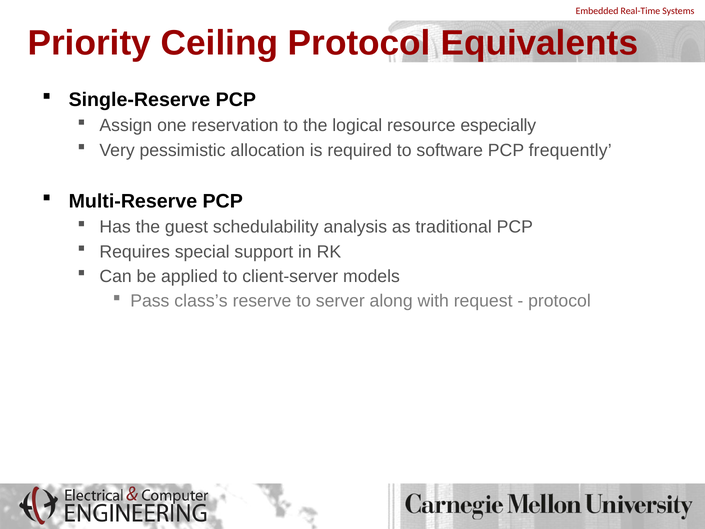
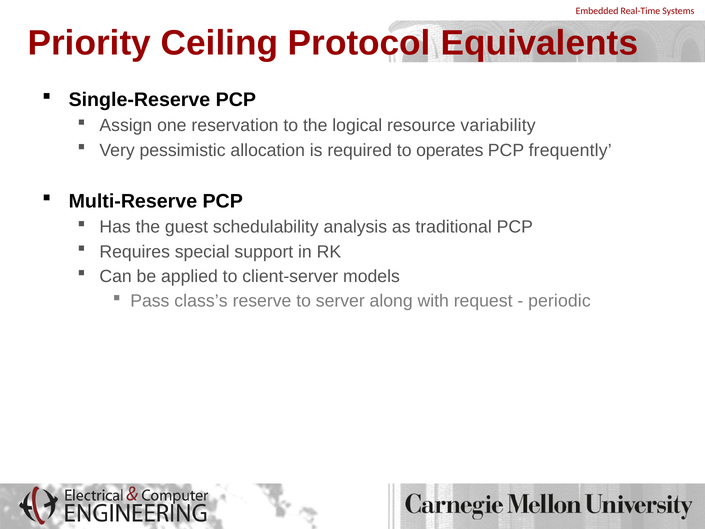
especially: especially -> variability
software: software -> operates
protocol at (559, 301): protocol -> periodic
